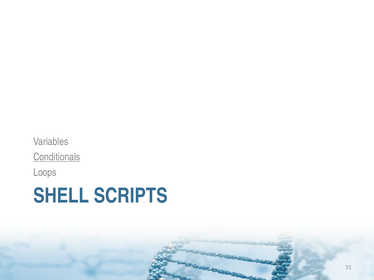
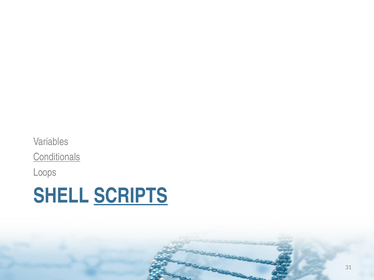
SCRIPTS underline: none -> present
